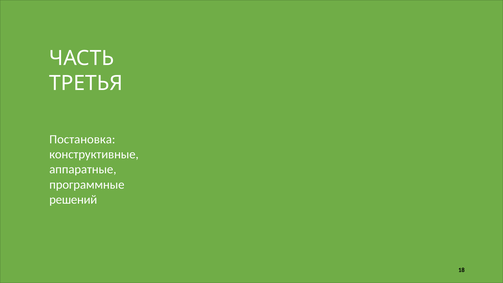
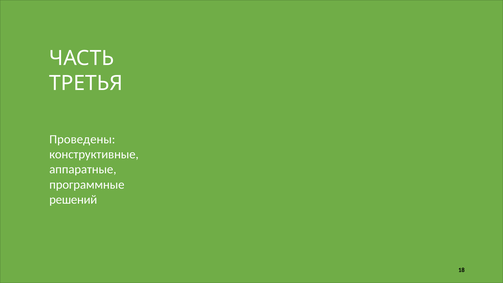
Постановка: Постановка -> Проведены
